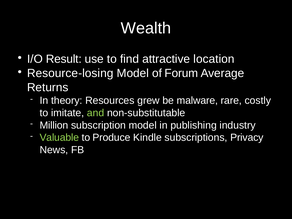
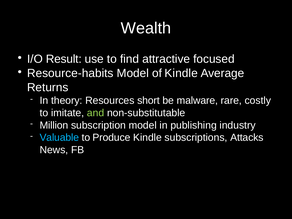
location: location -> focused
Resource-losing: Resource-losing -> Resource-habits
of Forum: Forum -> Kindle
grew: grew -> short
Valuable colour: light green -> light blue
Privacy: Privacy -> Attacks
